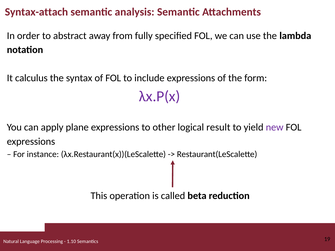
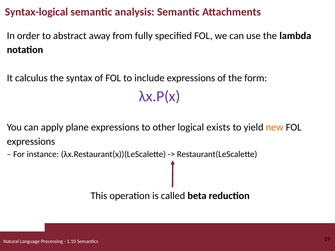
Syntax-attach: Syntax-attach -> Syntax-logical
result: result -> exists
new colour: purple -> orange
